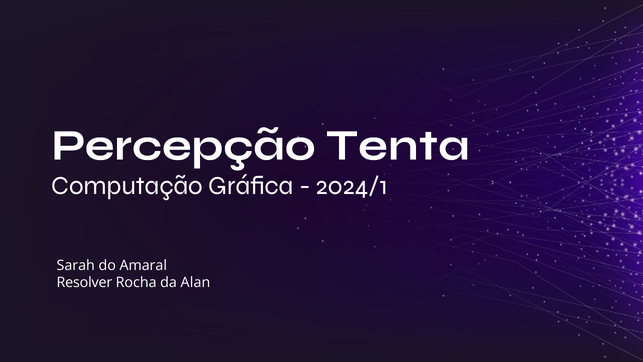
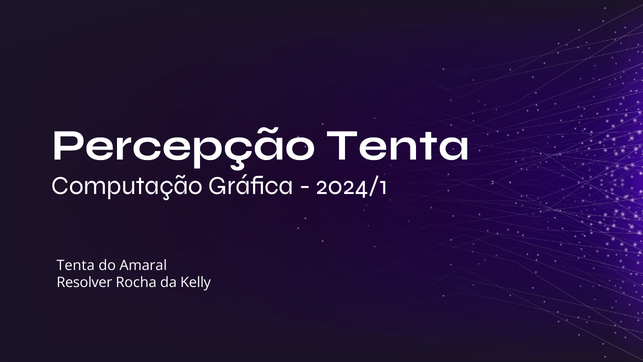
Sarah at (76, 265): Sarah -> Tenta
Alan: Alan -> Kelly
